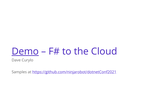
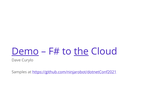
the underline: none -> present
